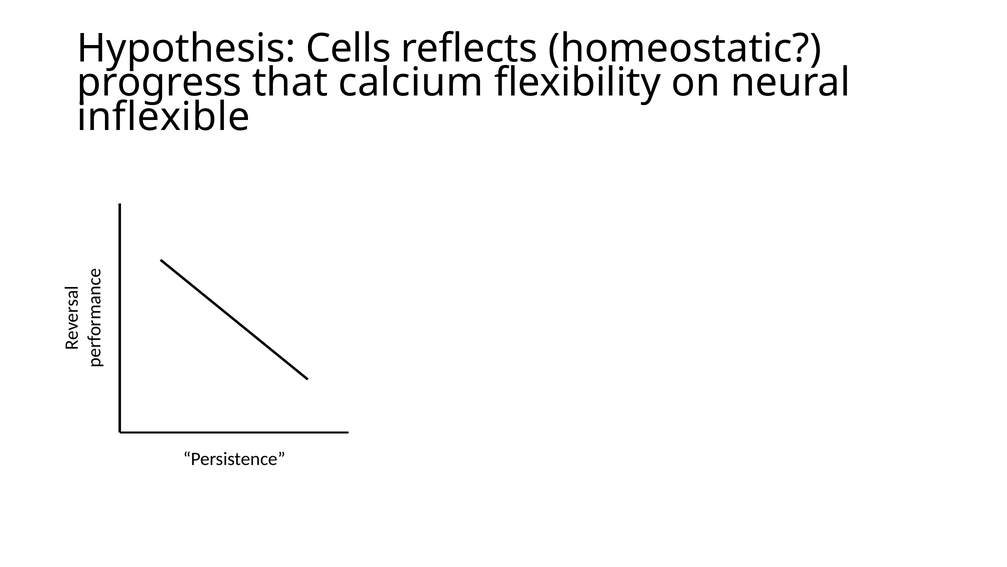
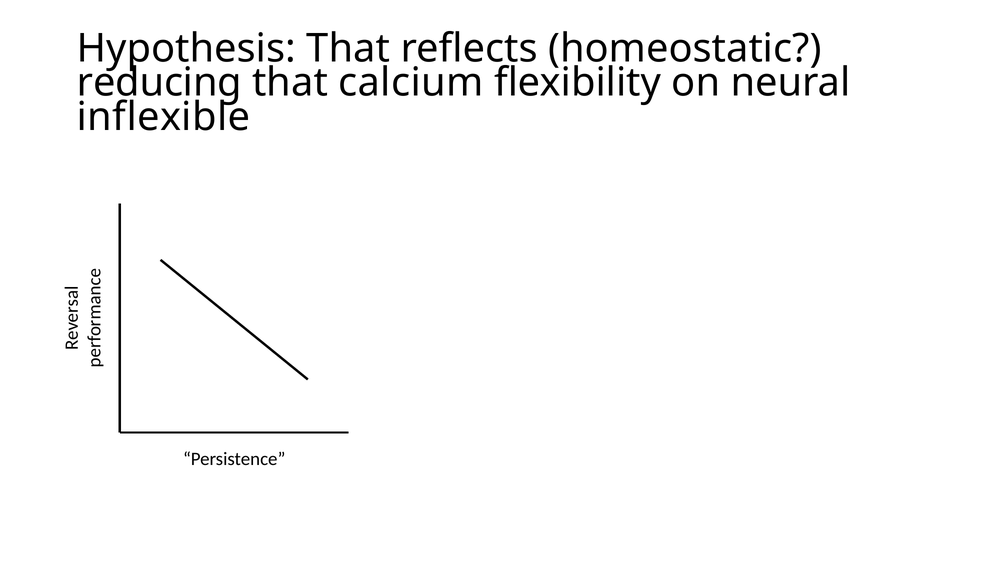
Hypothesis Cells: Cells -> That
progress: progress -> reducing
